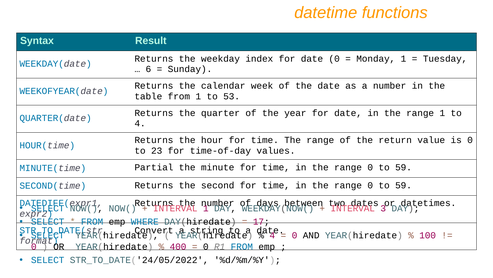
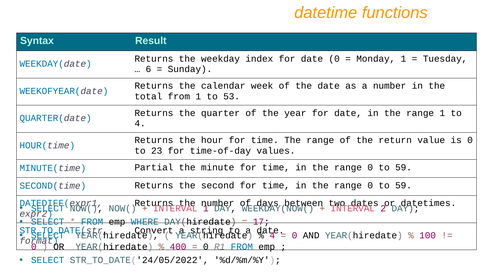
table: table -> total
3: 3 -> 2
